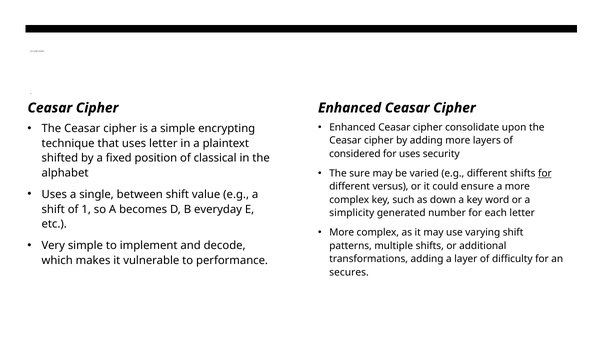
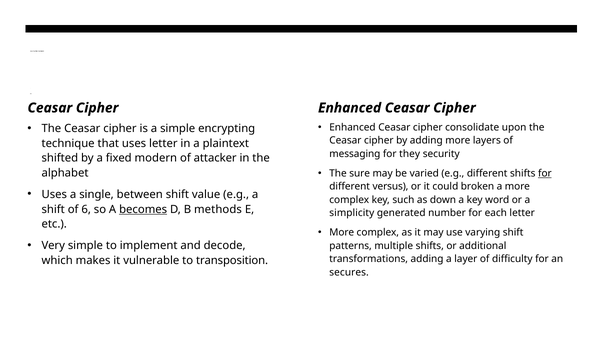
considered: considered -> messaging
for uses: uses -> they
position: position -> modern
classical: classical -> attacker
ensure: ensure -> broken
1: 1 -> 6
becomes underline: none -> present
everyday: everyday -> methods
performance: performance -> transposition
